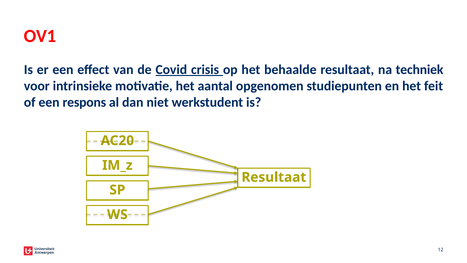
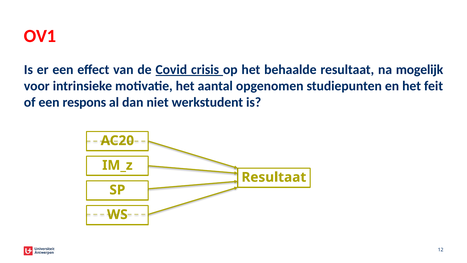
techniek: techniek -> mogelijk
